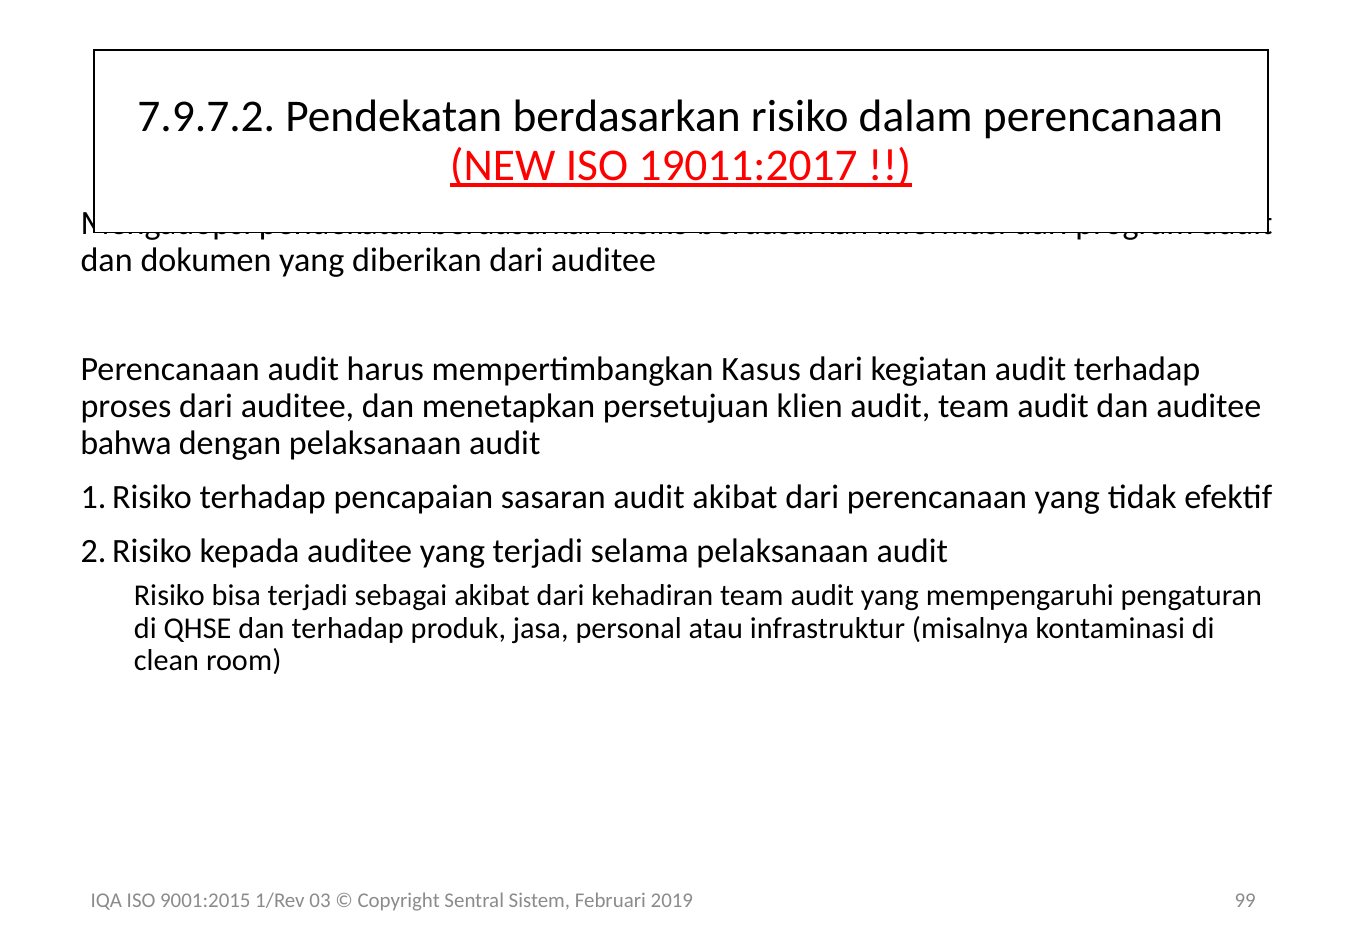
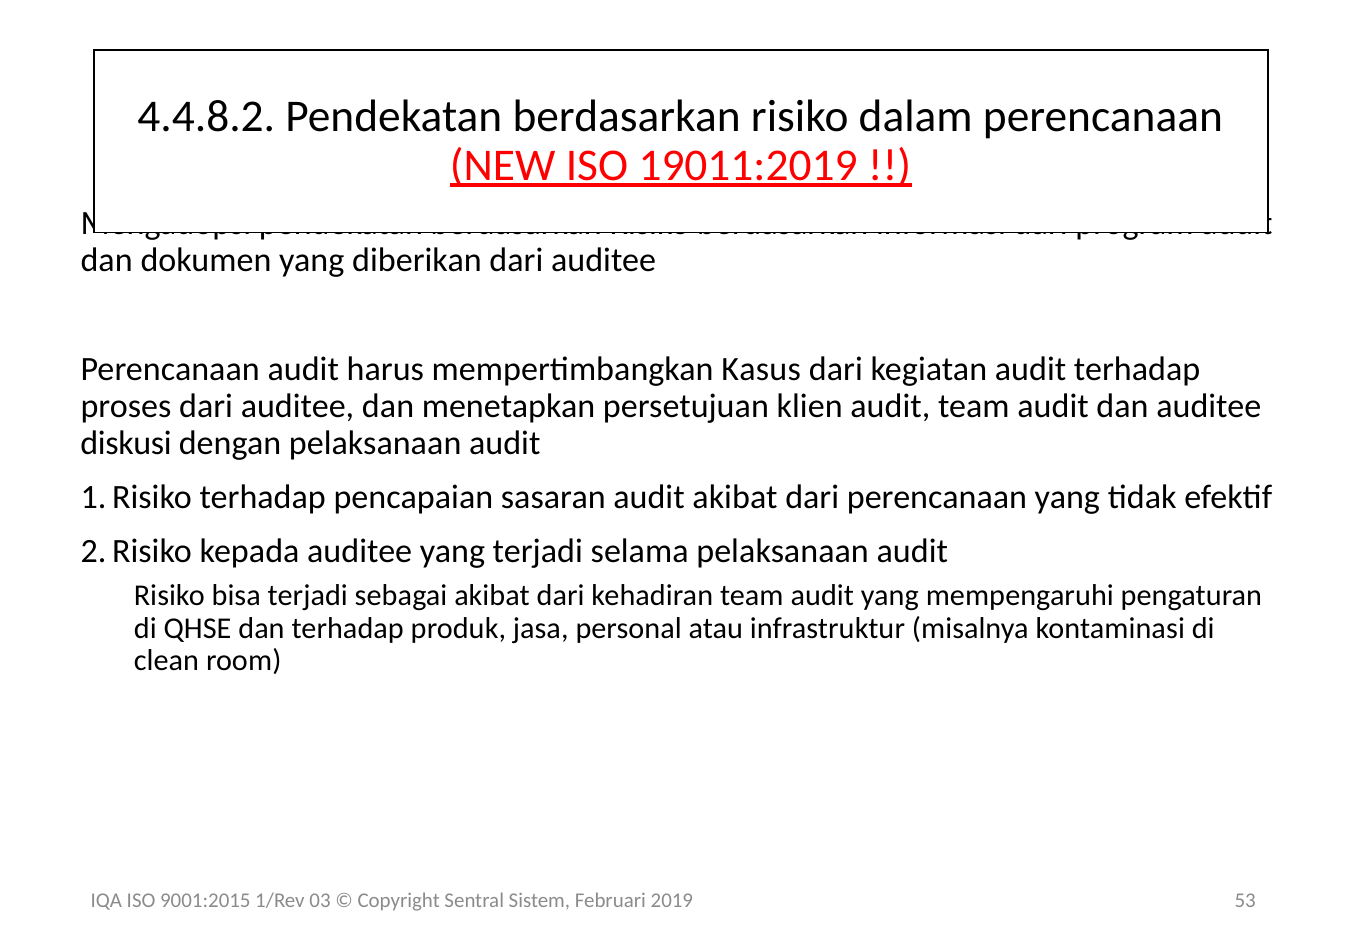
7.9.7.2: 7.9.7.2 -> 4.4.8.2
19011:2017: 19011:2017 -> 19011:2019
bahwa: bahwa -> diskusi
99: 99 -> 53
